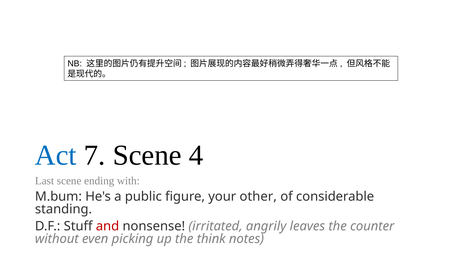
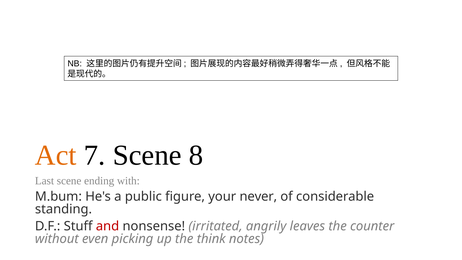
Act colour: blue -> orange
4: 4 -> 8
other: other -> never
